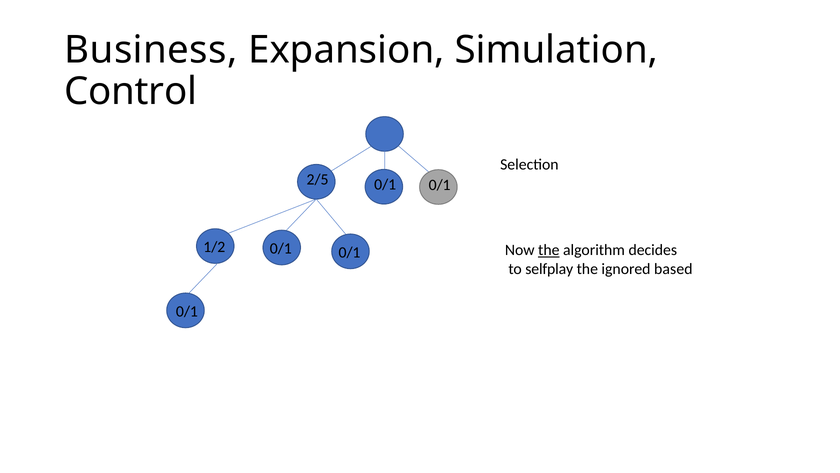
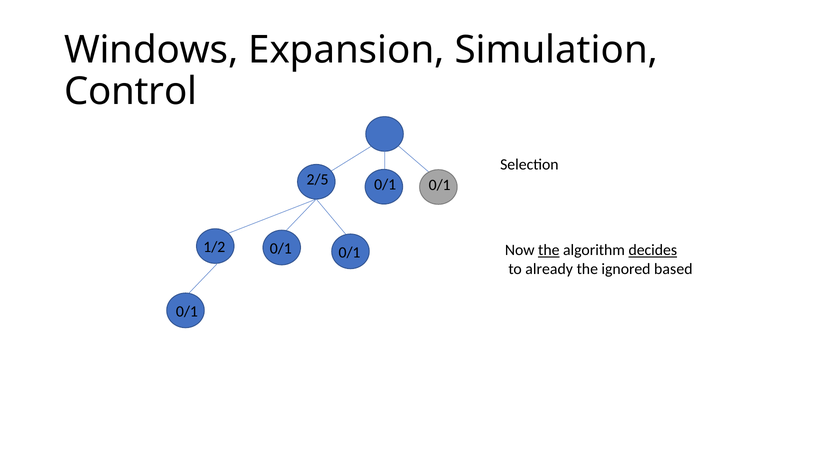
Business: Business -> Windows
decides underline: none -> present
selfplay: selfplay -> already
